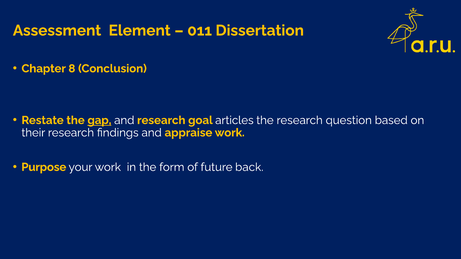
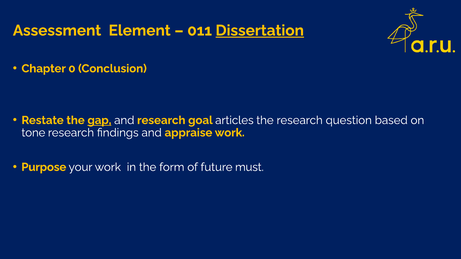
Dissertation underline: none -> present
8: 8 -> 0
their: their -> tone
back: back -> must
